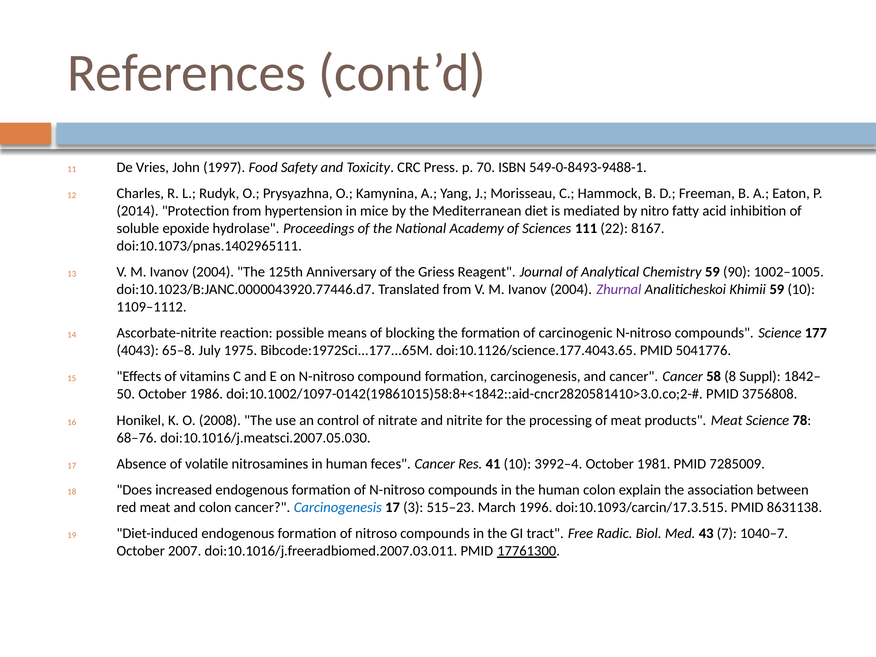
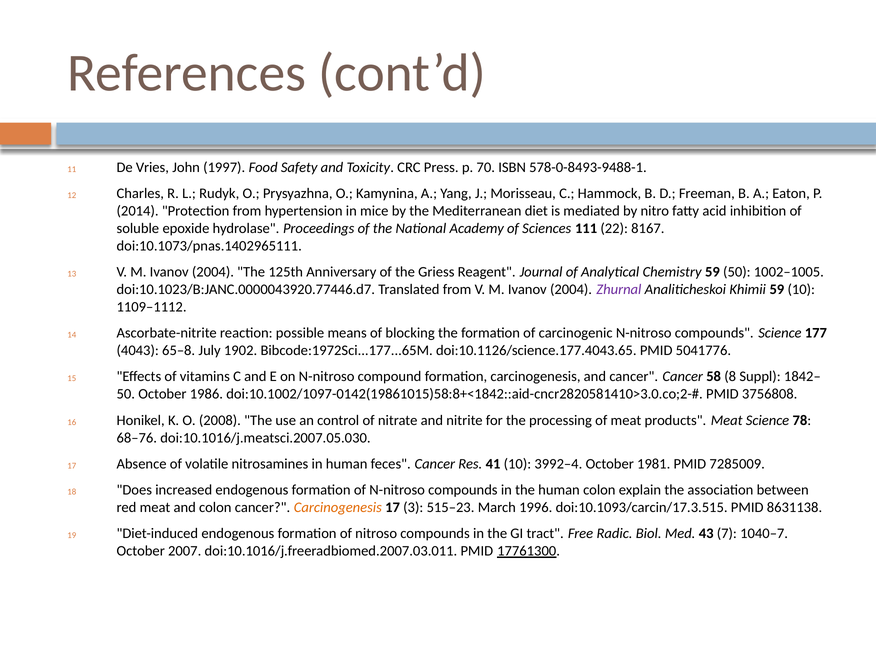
549-0-8493-9488-1: 549-0-8493-9488-1 -> 578-0-8493-9488-1
59 90: 90 -> 50
1975: 1975 -> 1902
Carcinogenesis at (338, 507) colour: blue -> orange
